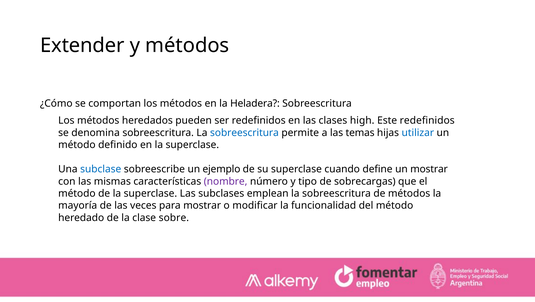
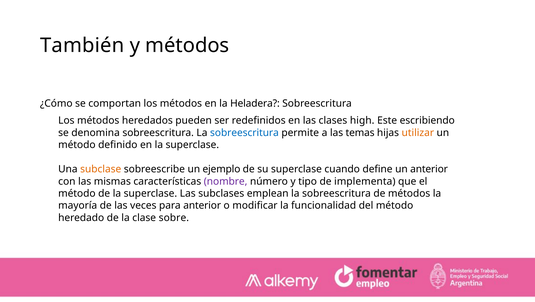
Extender: Extender -> También
Este redefinidos: redefinidos -> escribiendo
utilizar colour: blue -> orange
subclase colour: blue -> orange
un mostrar: mostrar -> anterior
sobrecargas: sobrecargas -> implementa
para mostrar: mostrar -> anterior
